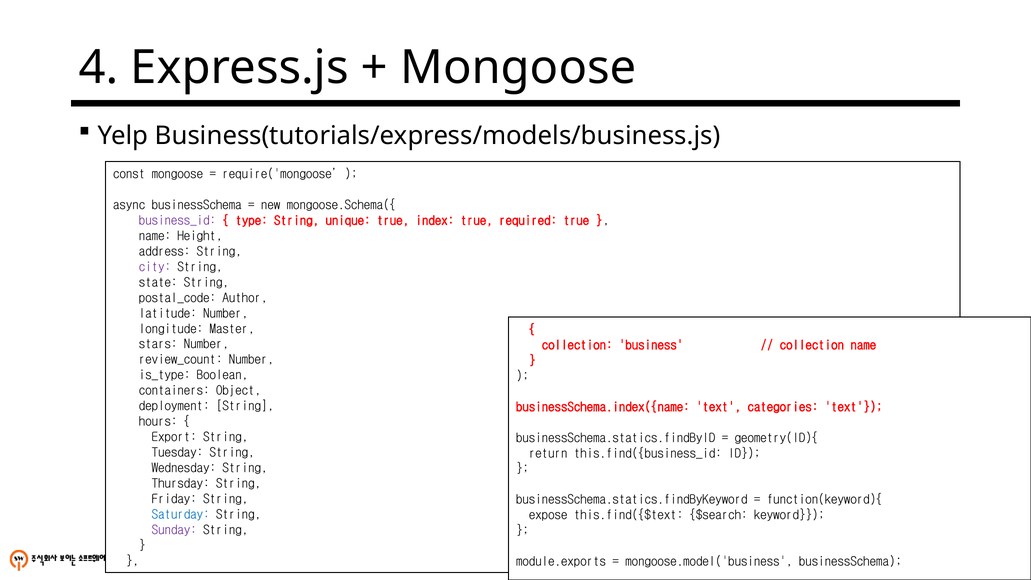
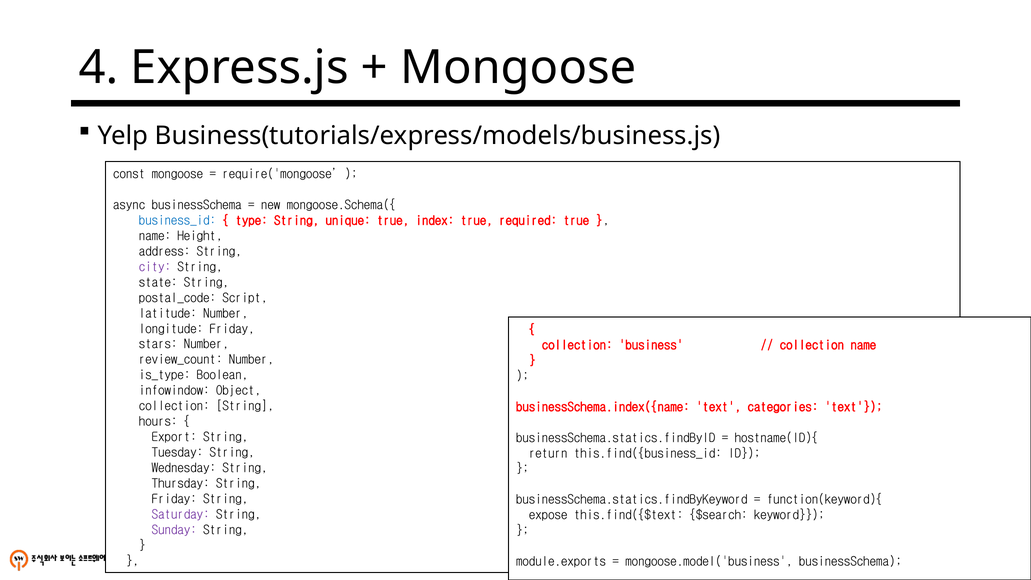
business_id colour: purple -> blue
Author: Author -> Script
longitude Master: Master -> Friday
containers: containers -> infowindow
deployment at (174, 406): deployment -> collection
geometry(ID){: geometry(ID){ -> hostname(ID){
Saturday colour: blue -> purple
